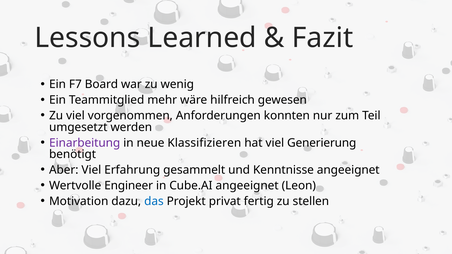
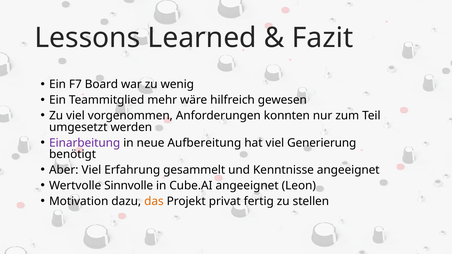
Klassifizieren: Klassifizieren -> Aufbereitung
Engineer: Engineer -> Sinnvolle
das colour: blue -> orange
